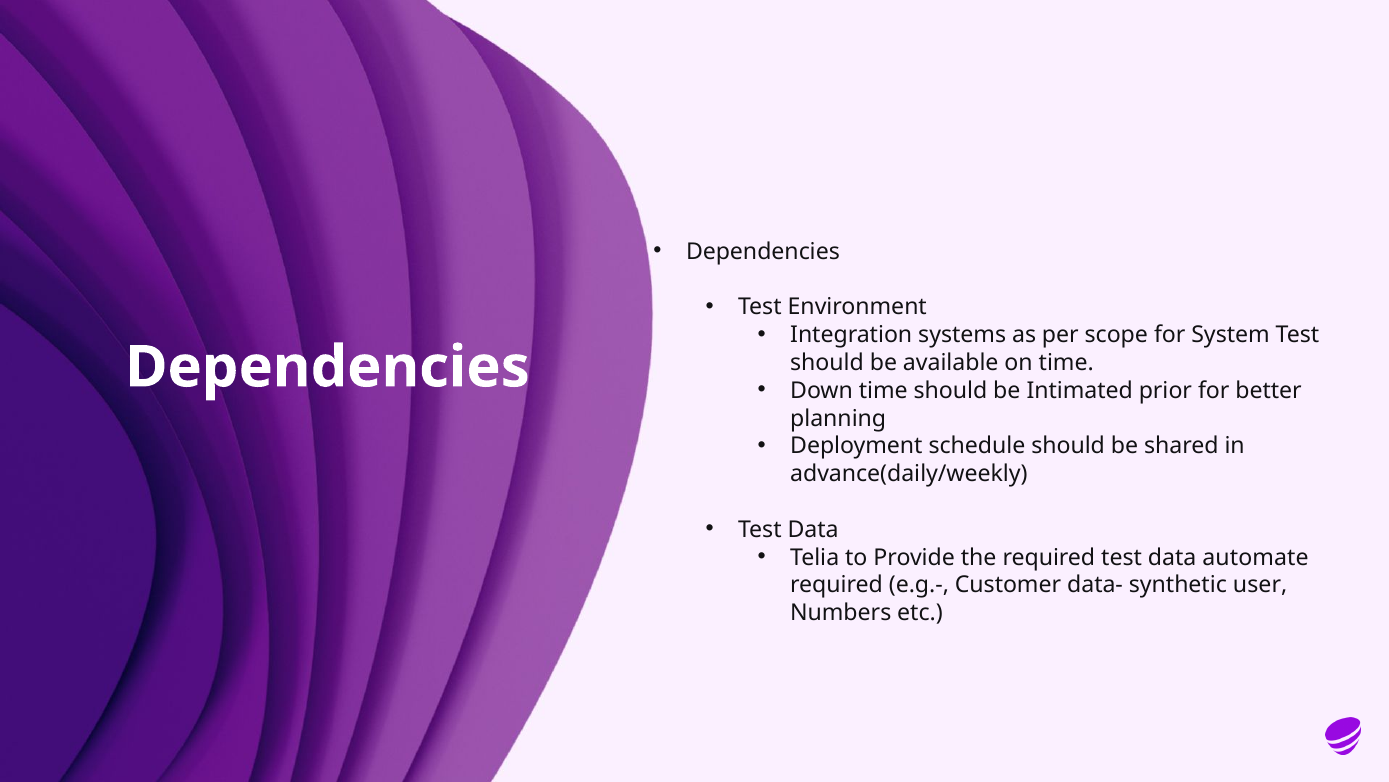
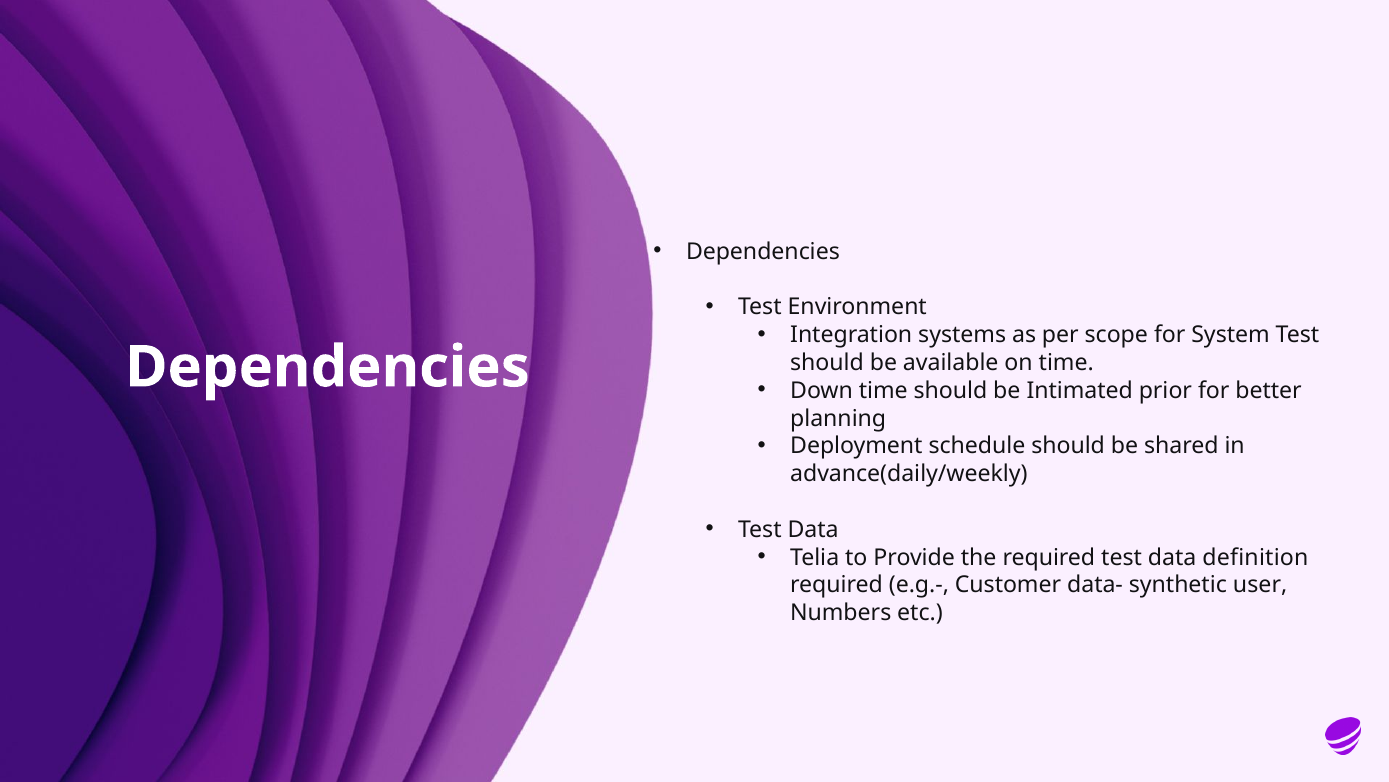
automate: automate -> definition
